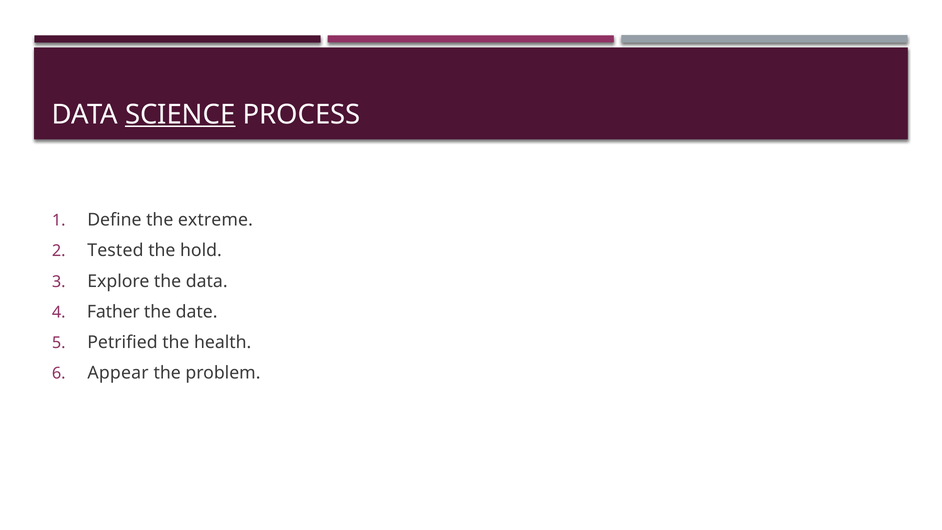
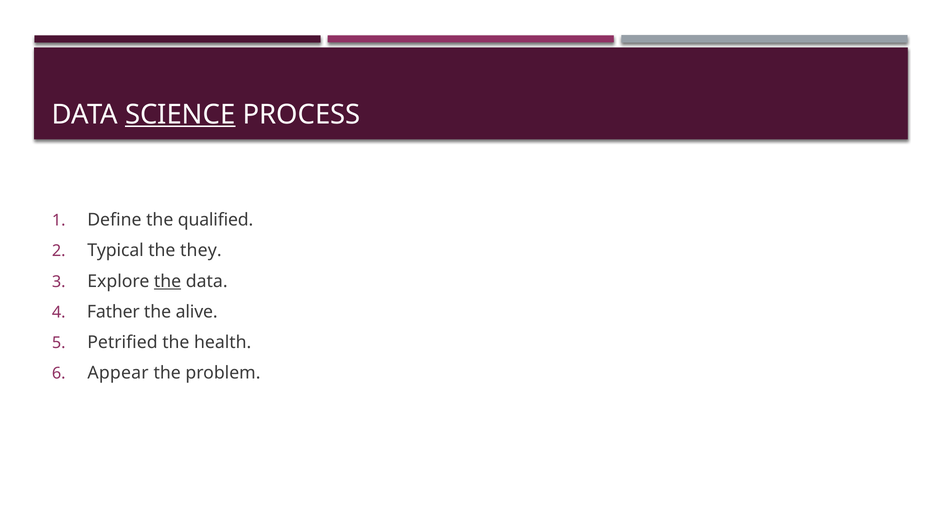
extreme: extreme -> qualified
Tested: Tested -> Typical
hold: hold -> they
the at (168, 281) underline: none -> present
date: date -> alive
